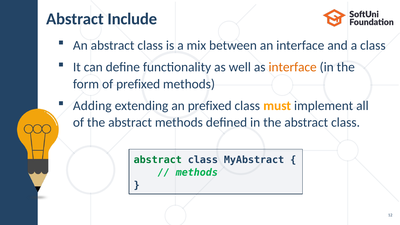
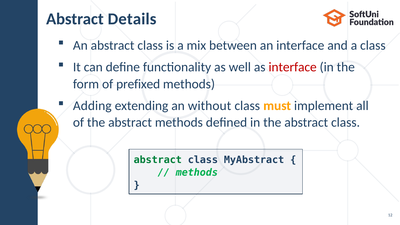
Include: Include -> Details
interface at (293, 67) colour: orange -> red
an prefixed: prefixed -> without
